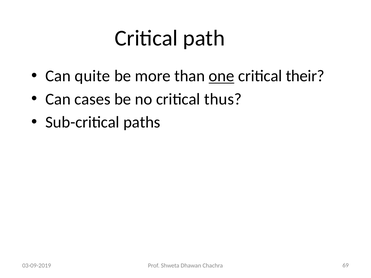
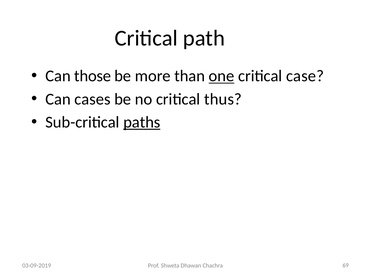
quite: quite -> those
their: their -> case
paths underline: none -> present
